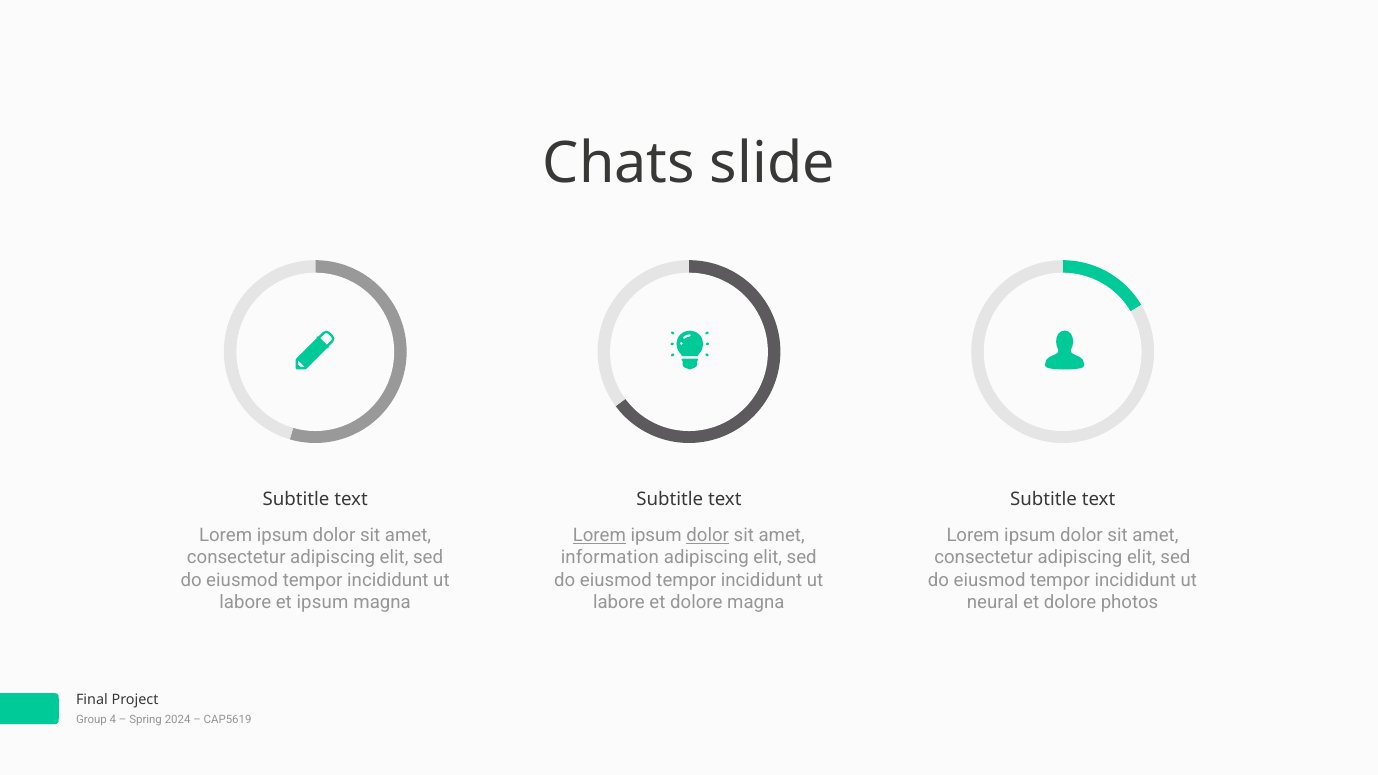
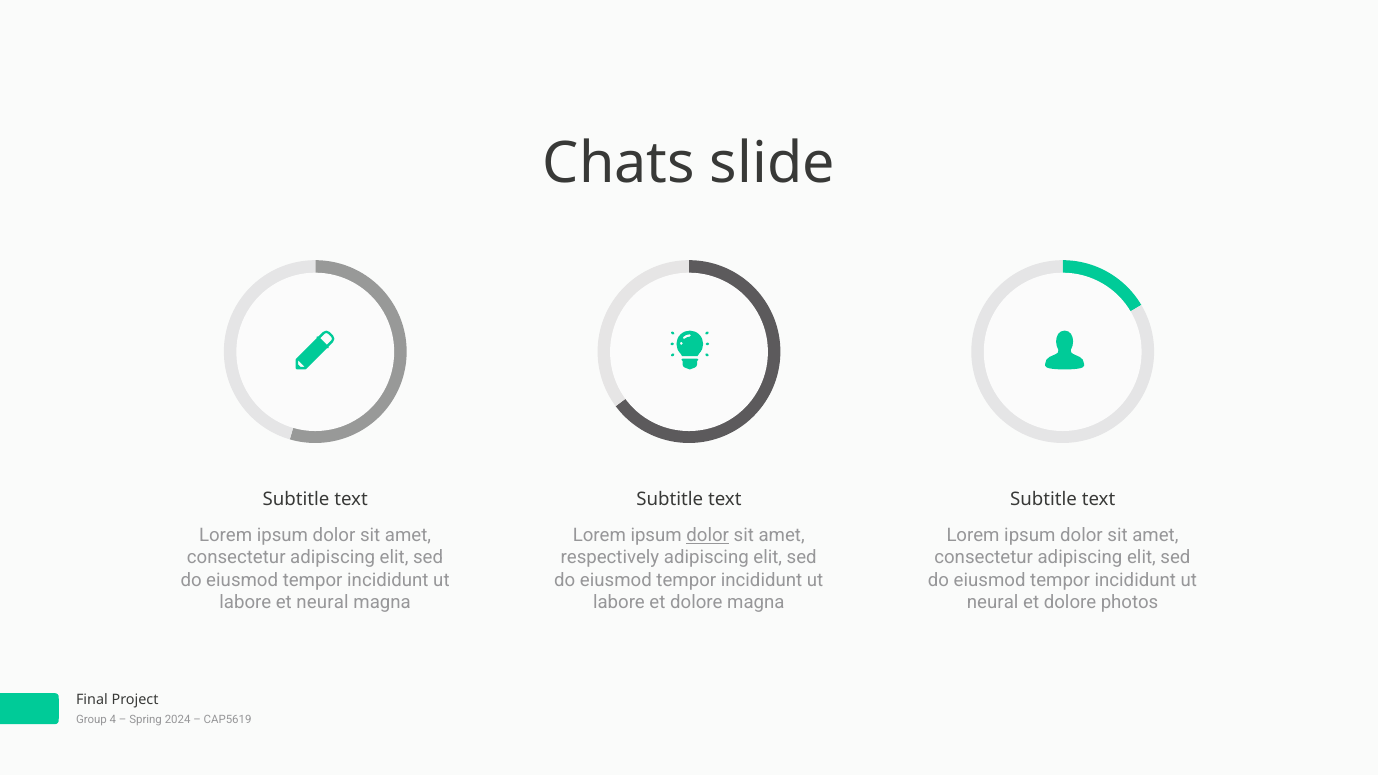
Lorem at (599, 535) underline: present -> none
information: information -> respectively
et ipsum: ipsum -> neural
